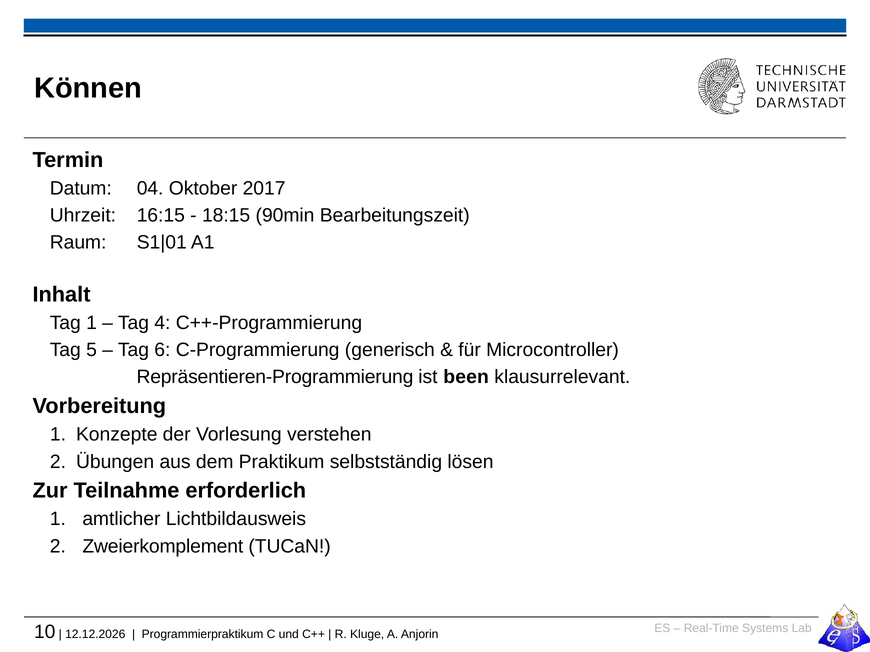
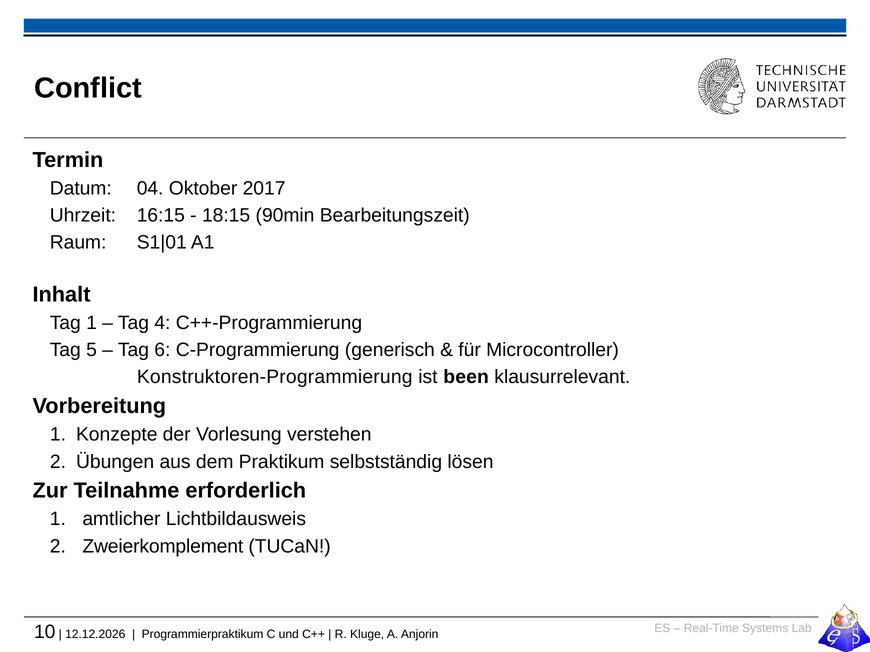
Können: Können -> Conflict
Repräsentieren-Programmierung: Repräsentieren-Programmierung -> Konstruktoren-Programmierung
